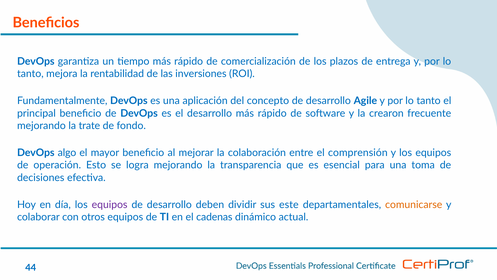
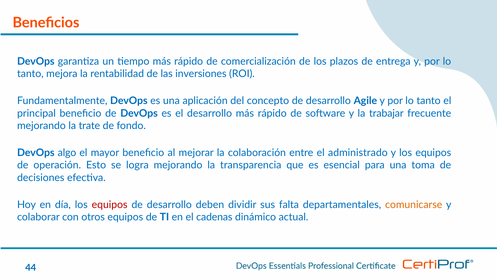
crearon: crearon -> trabajar
comprensión: comprensión -> administrado
equipos at (110, 204) colour: purple -> red
este: este -> falta
